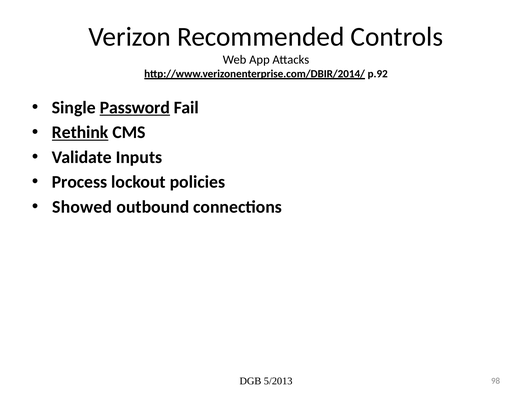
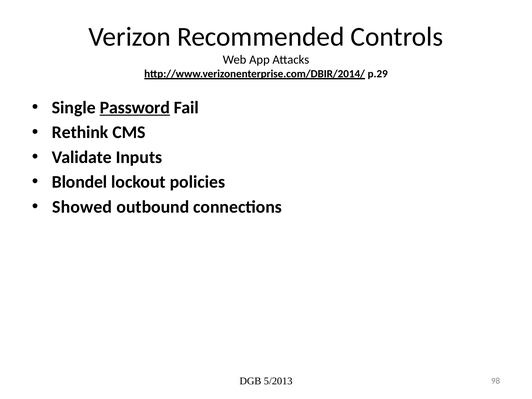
p.92: p.92 -> p.29
Rethink underline: present -> none
Process: Process -> Blondel
